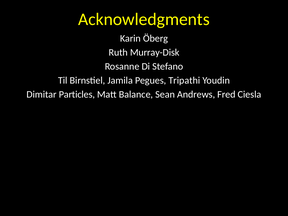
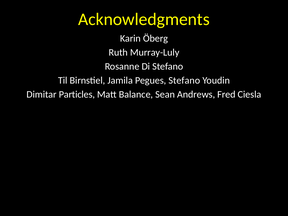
Murray-Disk: Murray-Disk -> Murray-Luly
Pegues Tripathi: Tripathi -> Stefano
